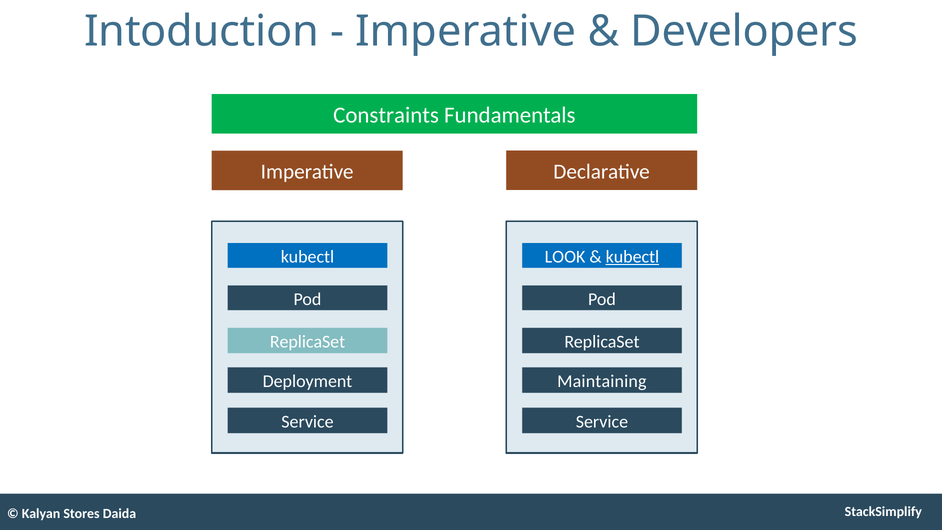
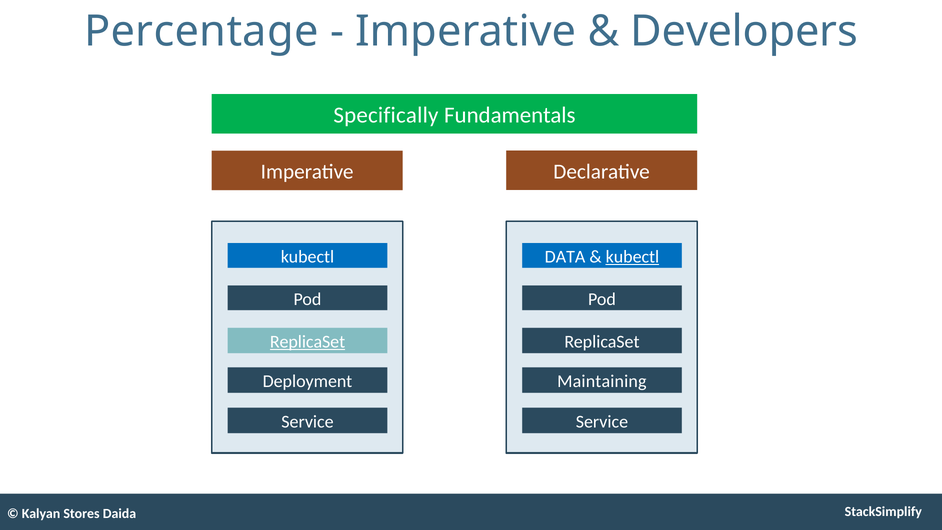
Intoduction: Intoduction -> Percentage
Constraints: Constraints -> Specifically
LOOK: LOOK -> DATA
ReplicaSet at (308, 342) underline: none -> present
